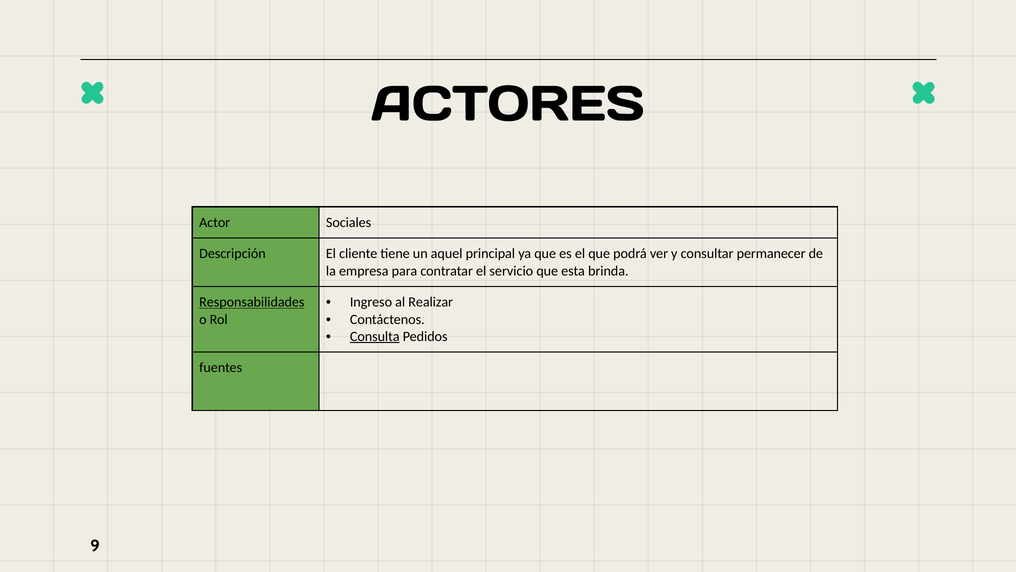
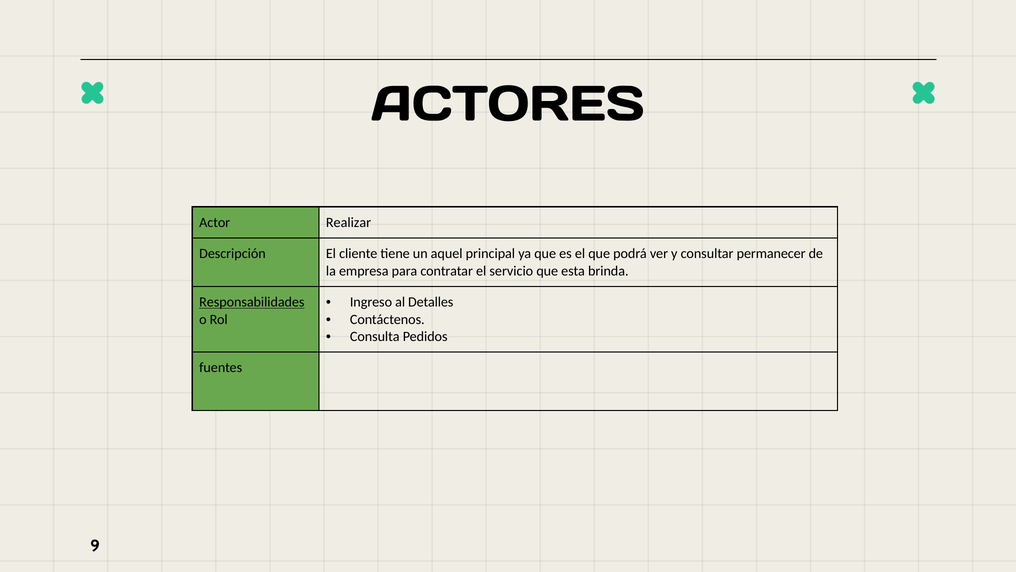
Sociales: Sociales -> Realizar
Realizar: Realizar -> Detalles
Consulta underline: present -> none
